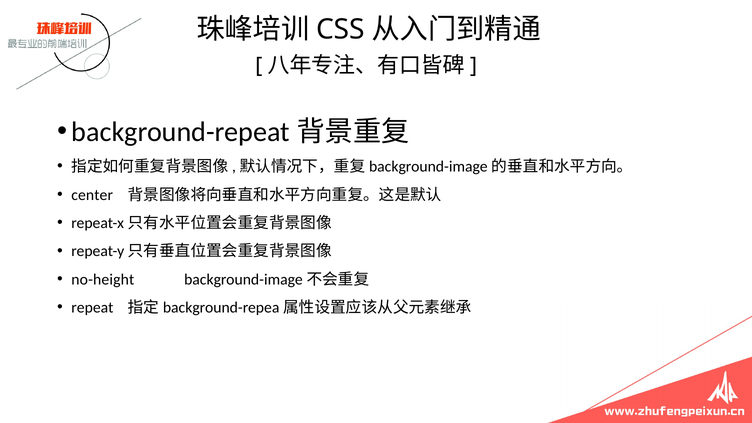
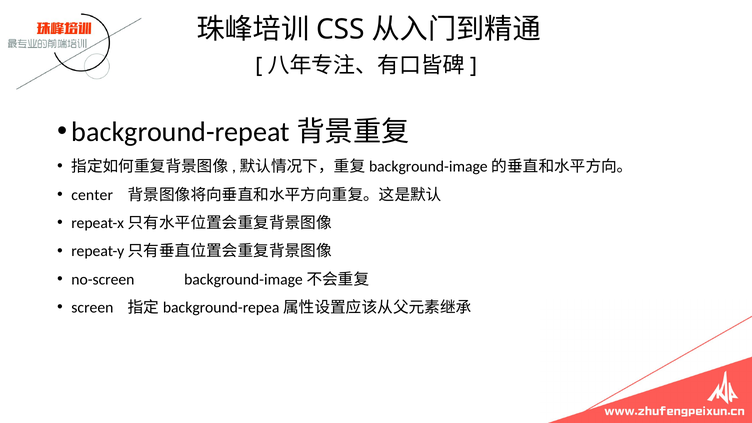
no-height: no-height -> no-screen
repeat: repeat -> screen
